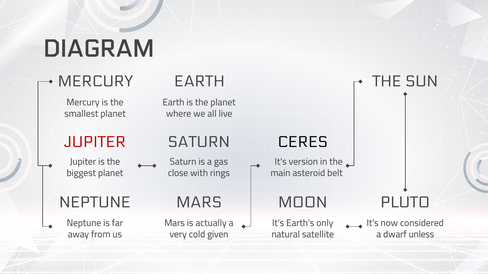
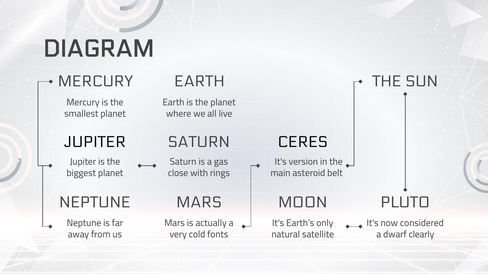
JUPITER at (95, 142) colour: red -> black
given: given -> fonts
unless: unless -> clearly
